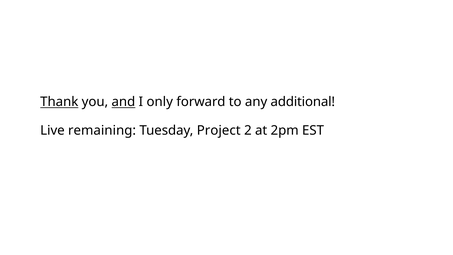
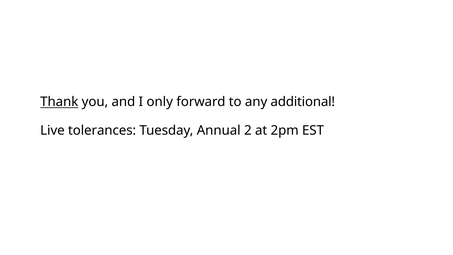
and underline: present -> none
remaining: remaining -> tolerances
Project: Project -> Annual
